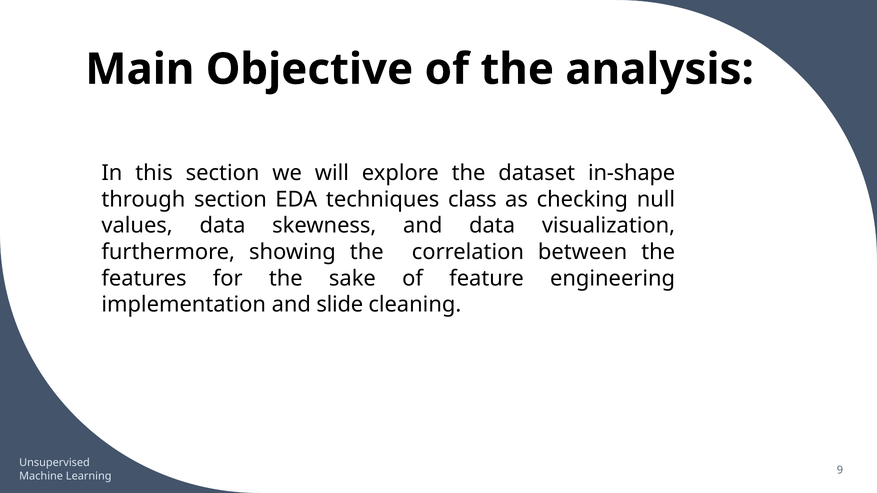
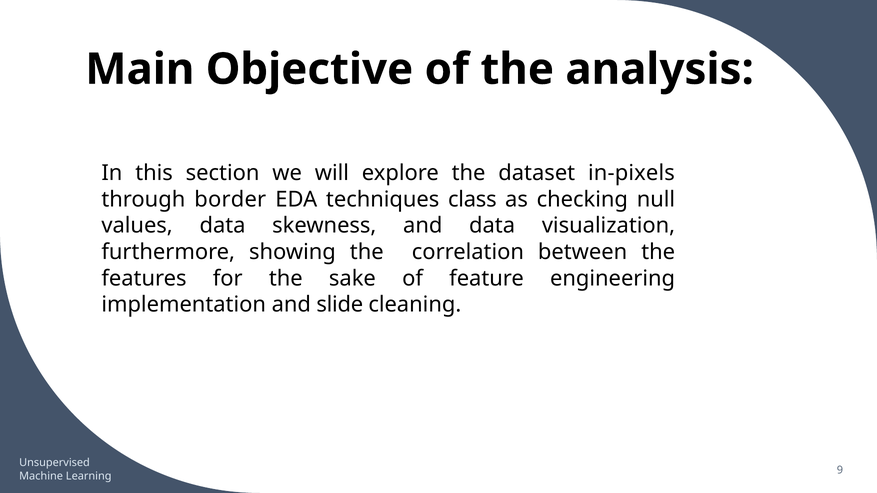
in-shape: in-shape -> in-pixels
through section: section -> border
